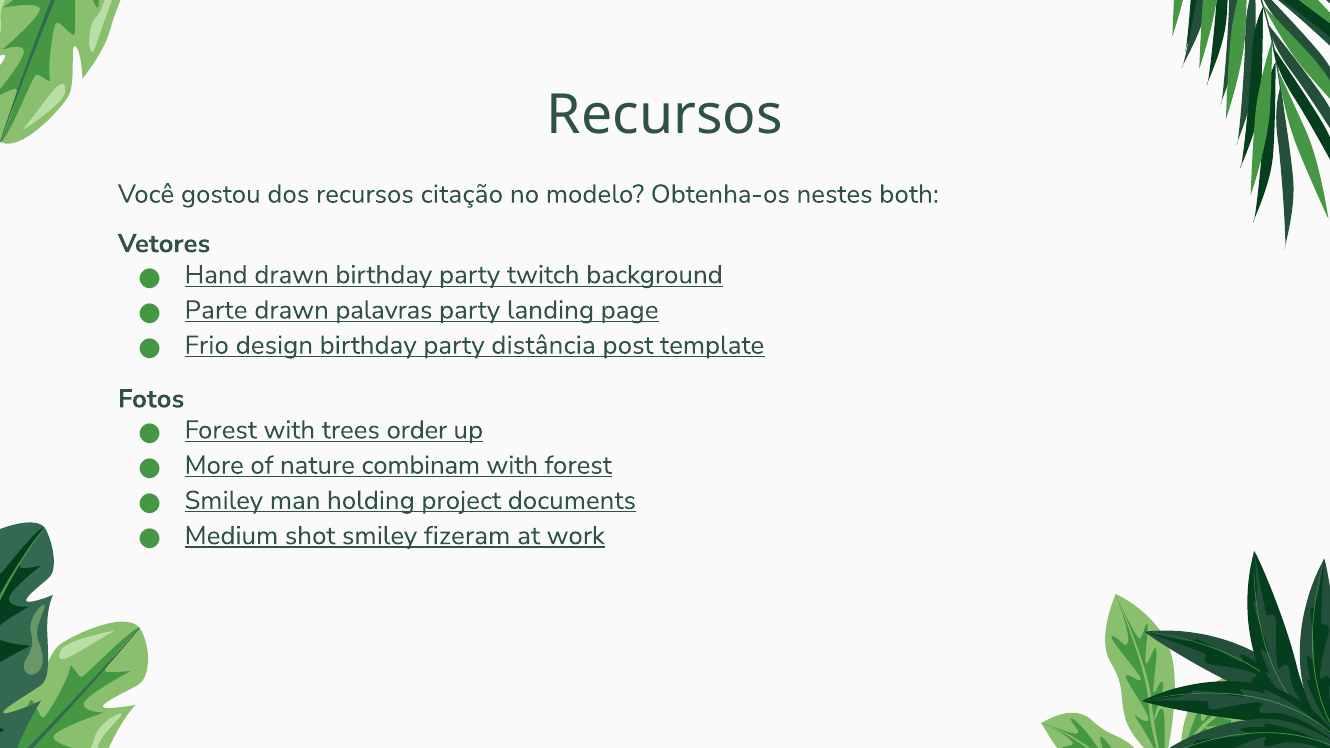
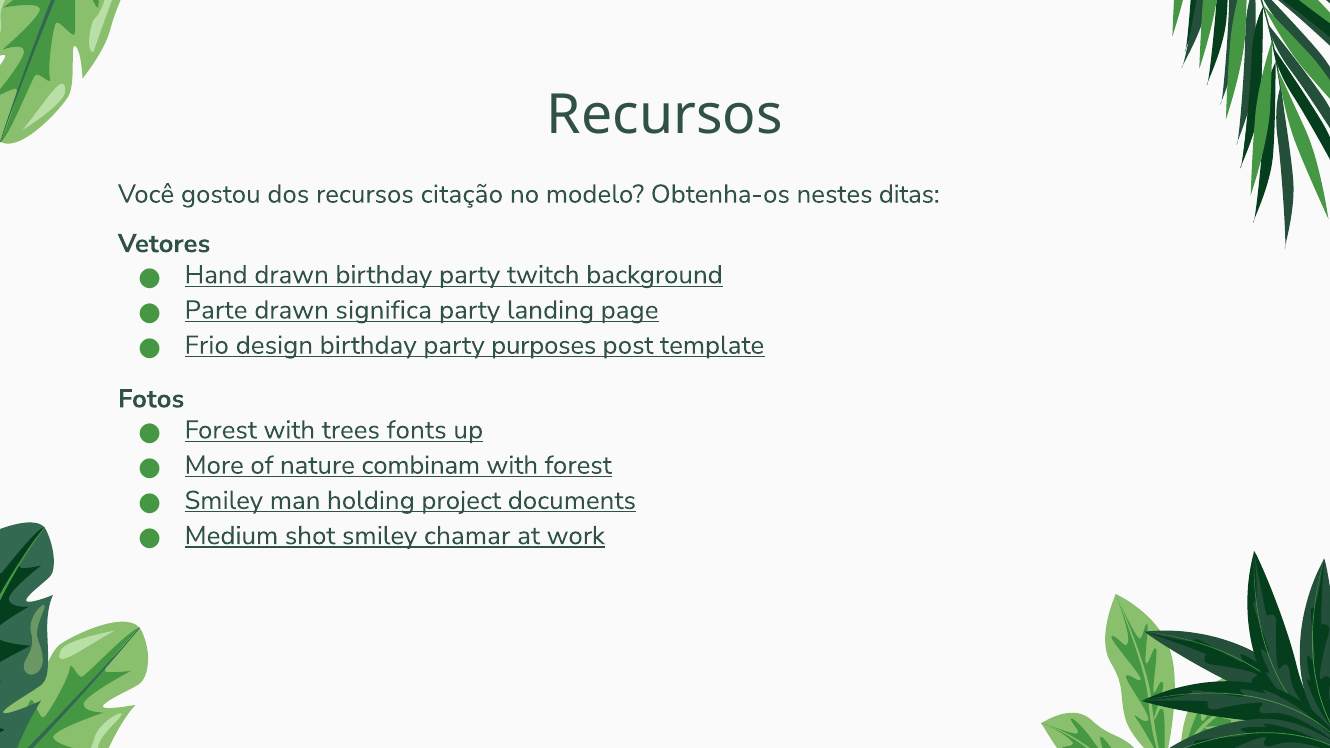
both: both -> ditas
palavras: palavras -> significa
distância: distância -> purposes
order: order -> fonts
fizeram: fizeram -> chamar
